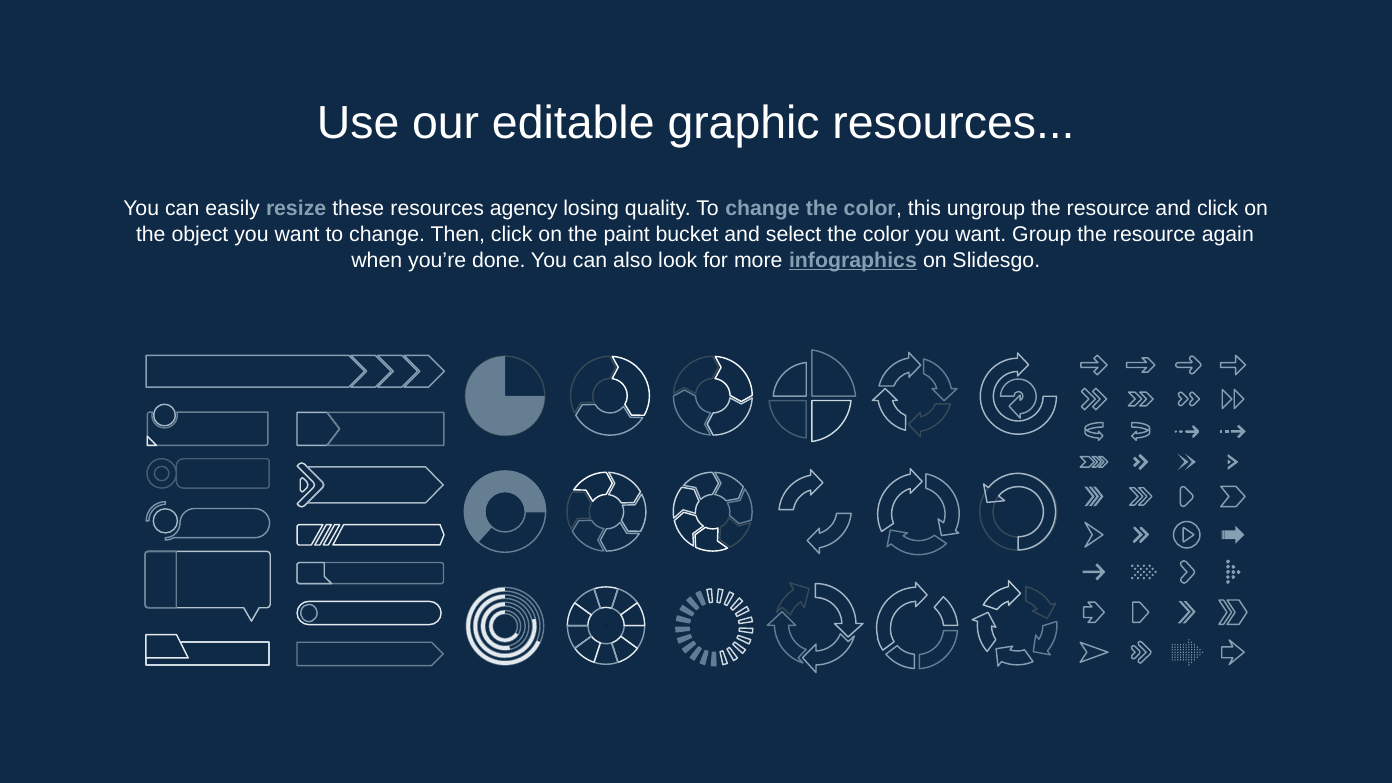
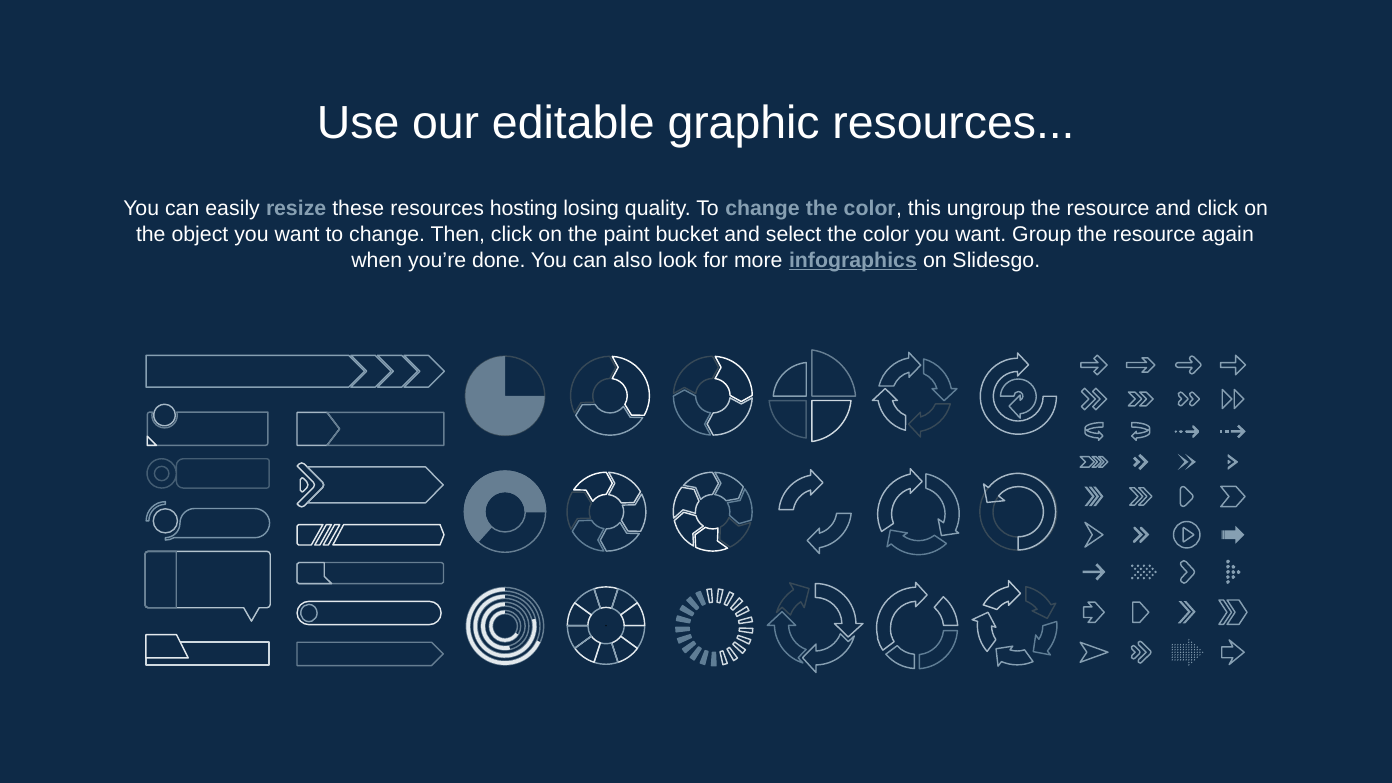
agency: agency -> hosting
